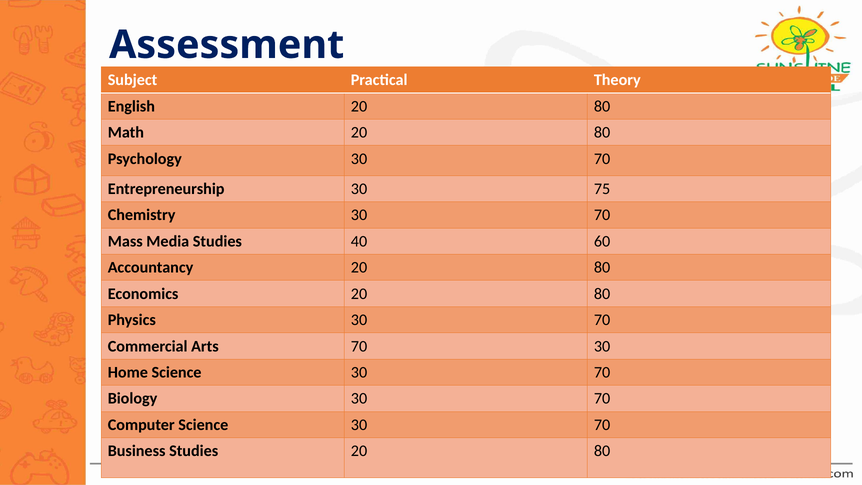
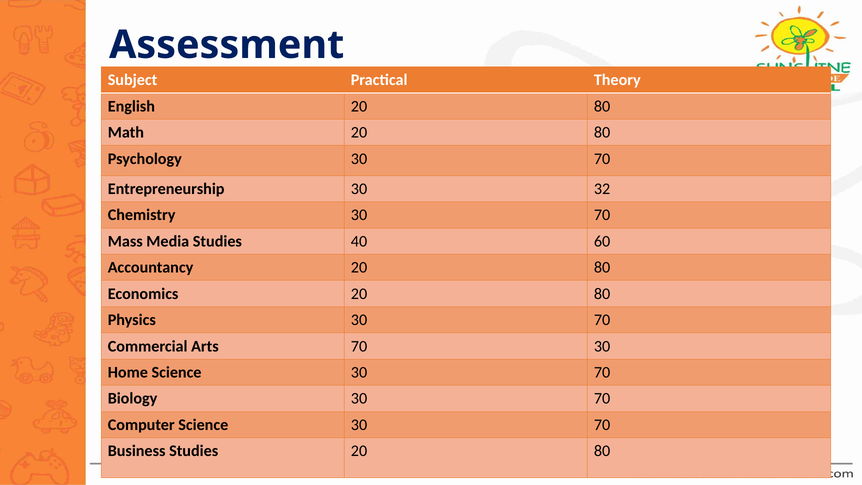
75: 75 -> 32
